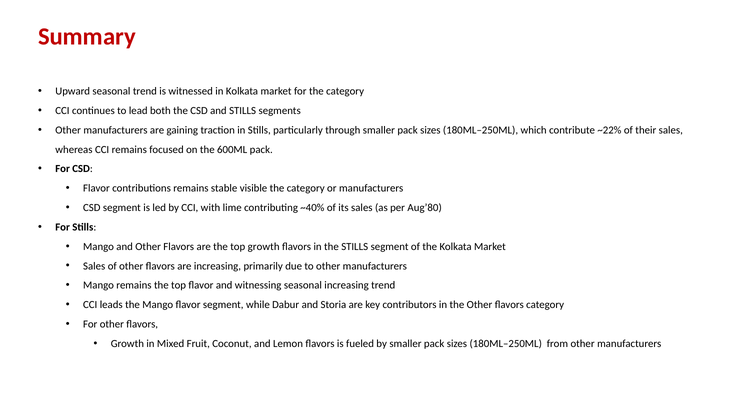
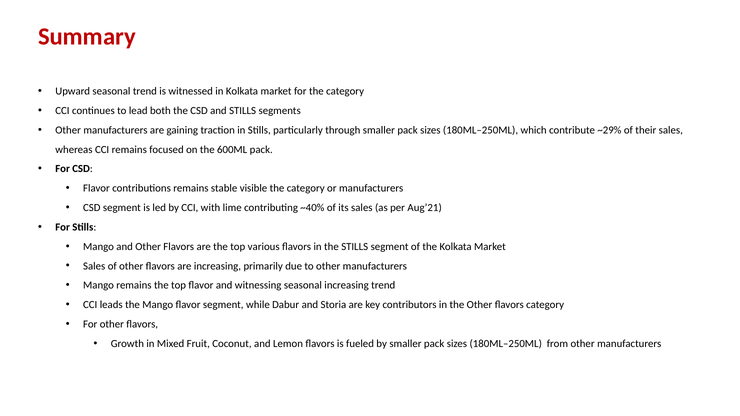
~22%: ~22% -> ~29%
Aug’80: Aug’80 -> Aug’21
top growth: growth -> various
